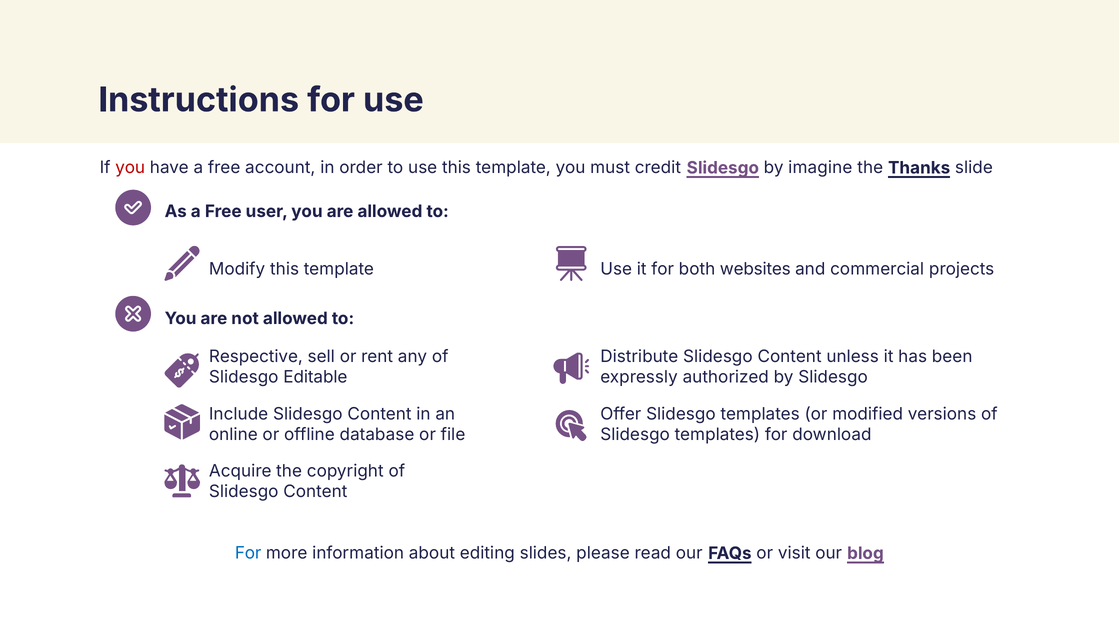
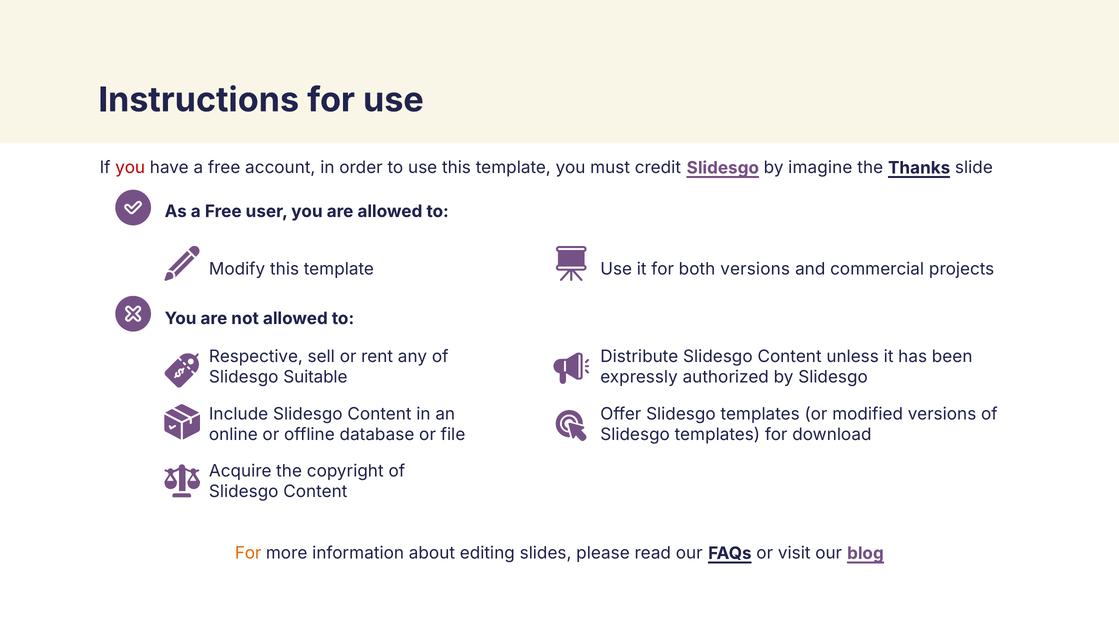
both websites: websites -> versions
Editable: Editable -> Suitable
For at (248, 554) colour: blue -> orange
